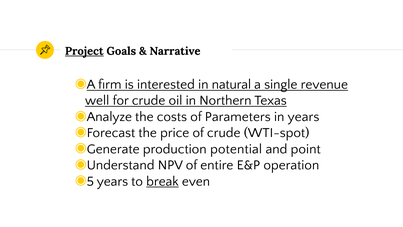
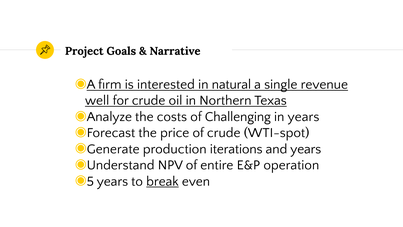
Project underline: present -> none
Parameters: Parameters -> Challenging
potential: potential -> iterations
and point: point -> years
